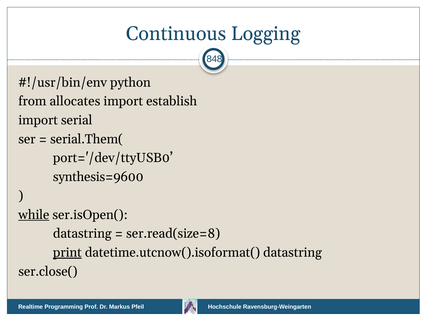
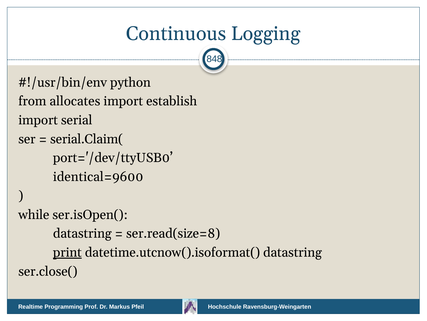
serial.Them(: serial.Them( -> serial.Claim(
synthesis=9600: synthesis=9600 -> identical=9600
while underline: present -> none
